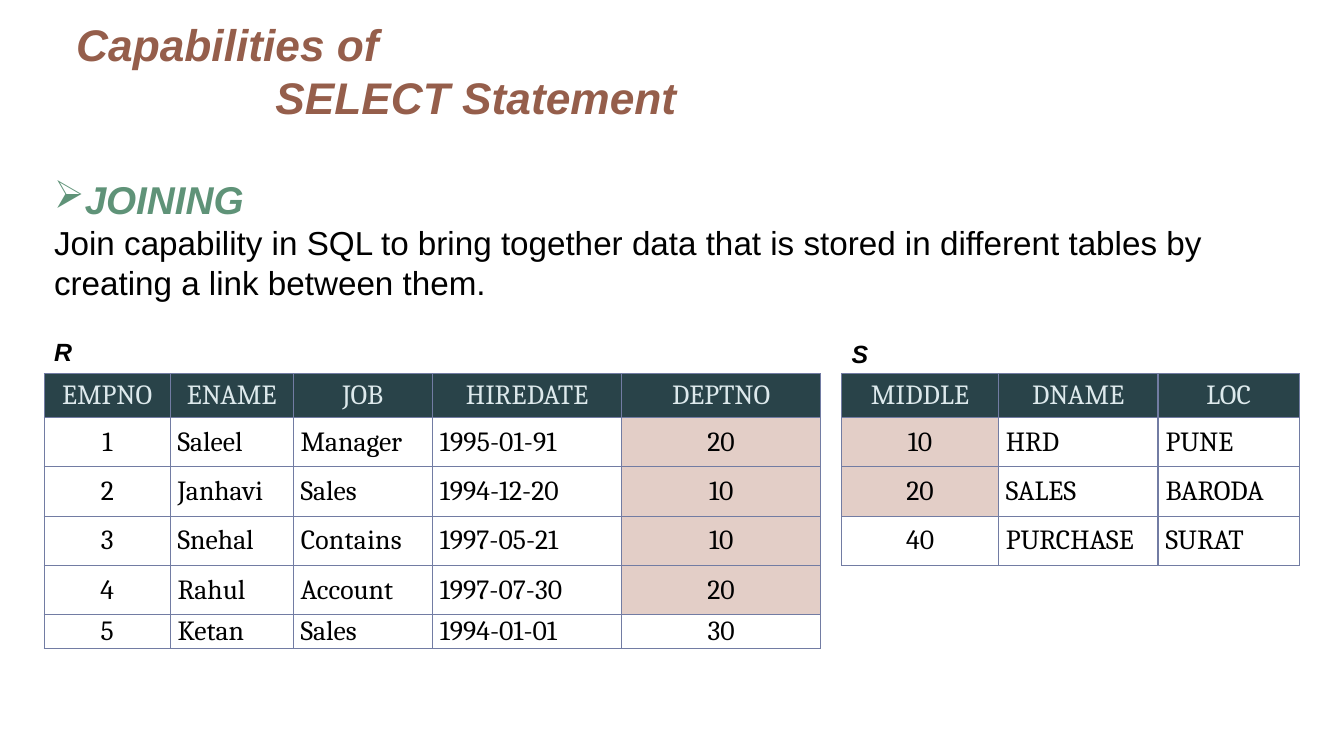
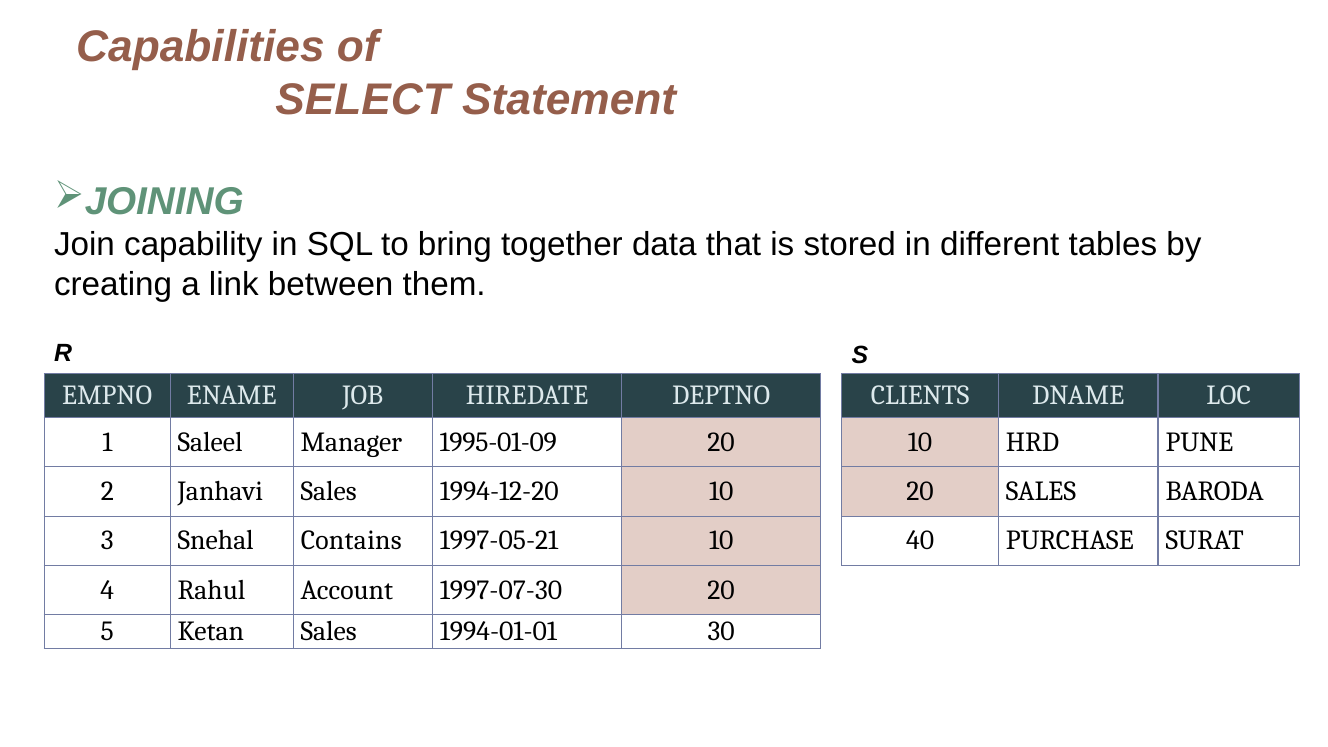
MIDDLE: MIDDLE -> CLIENTS
1995-01-91: 1995-01-91 -> 1995-01-09
